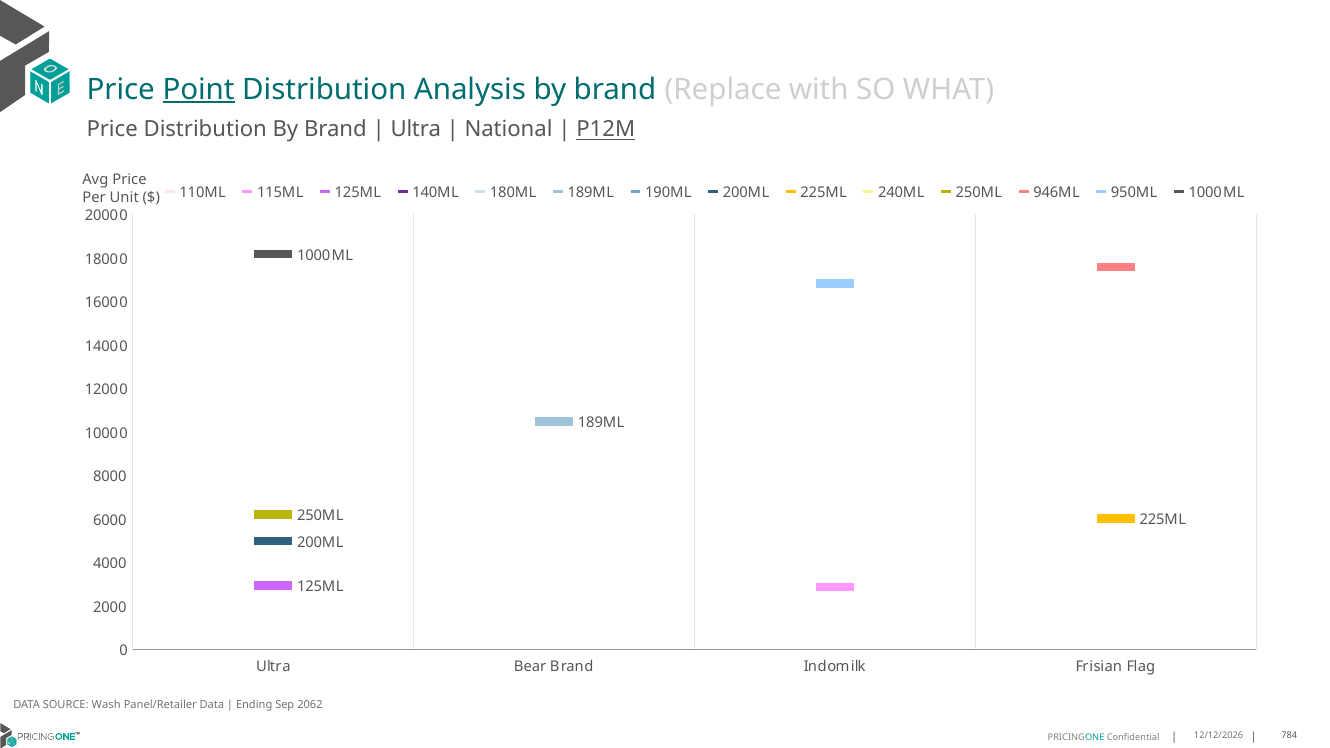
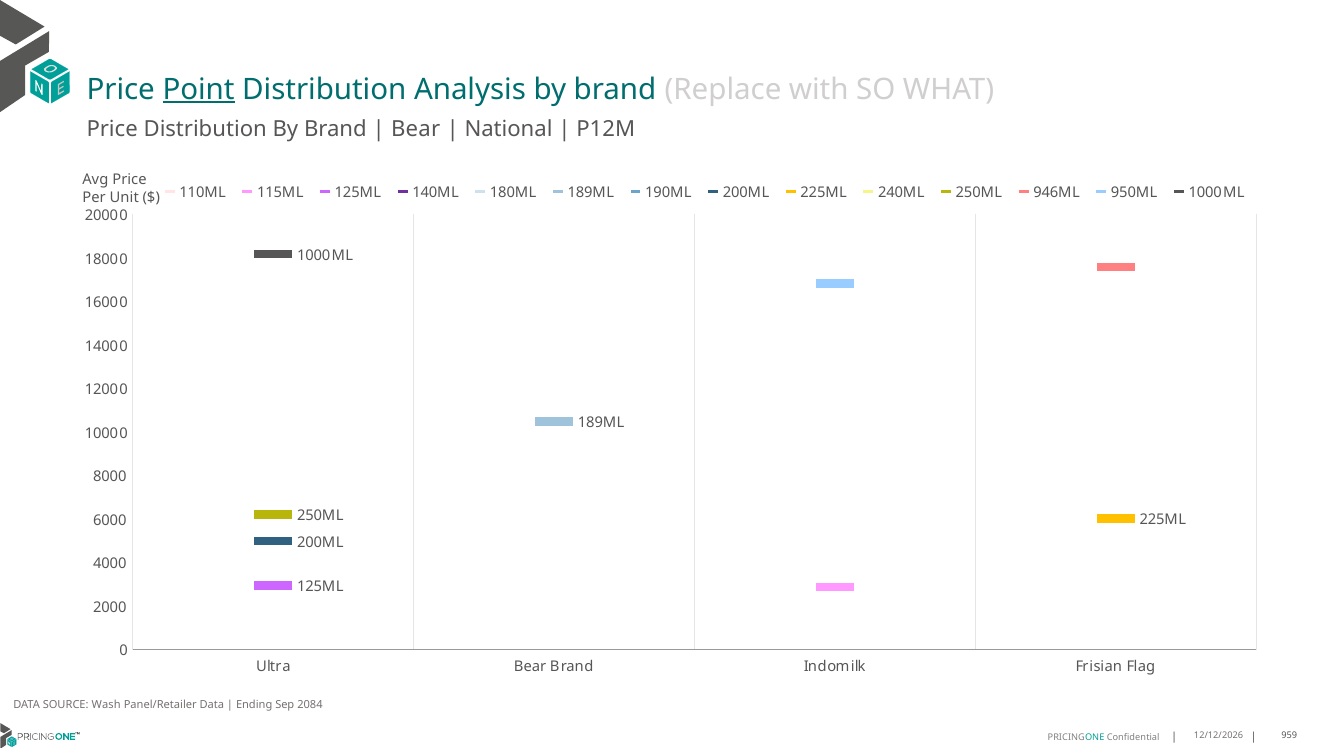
Ultra at (416, 130): Ultra -> Bear
P12M underline: present -> none
2062: 2062 -> 2084
784: 784 -> 959
